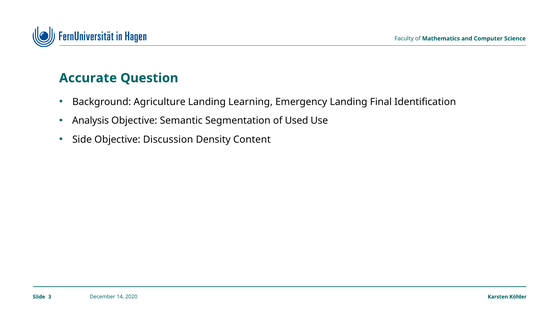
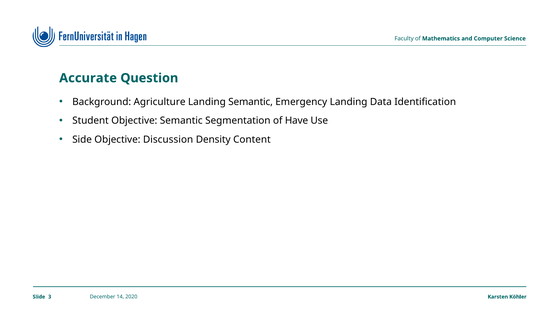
Landing Learning: Learning -> Semantic
Final: Final -> Data
Analysis: Analysis -> Student
Used: Used -> Have
